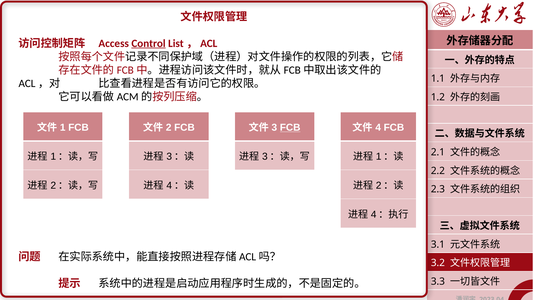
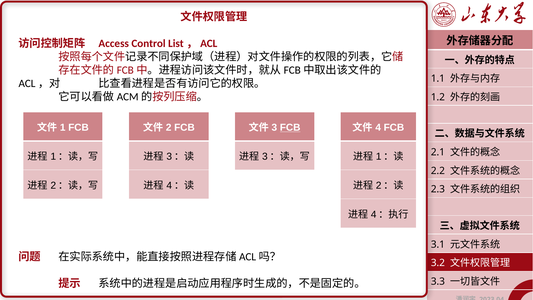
Control underline: present -> none
